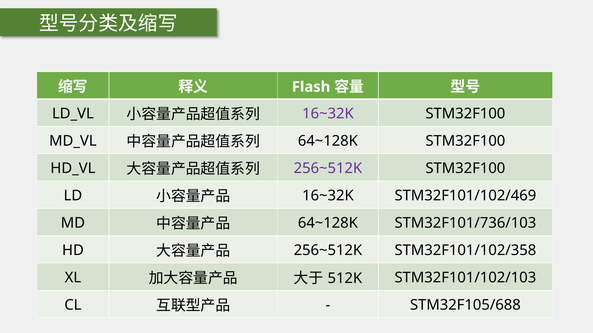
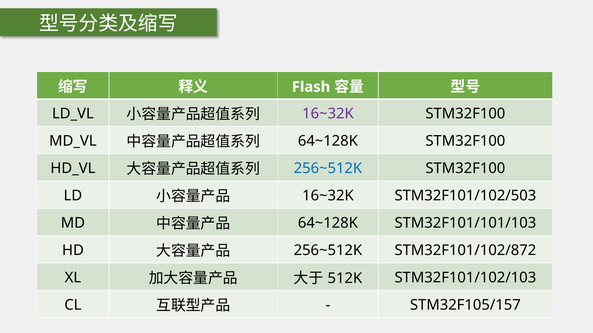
256~512K at (328, 169) colour: purple -> blue
STM32F101/102/469: STM32F101/102/469 -> STM32F101/102/503
STM32F101/736/103: STM32F101/736/103 -> STM32F101/101/103
STM32F101/102/358: STM32F101/102/358 -> STM32F101/102/872
STM32F105/688: STM32F105/688 -> STM32F105/157
